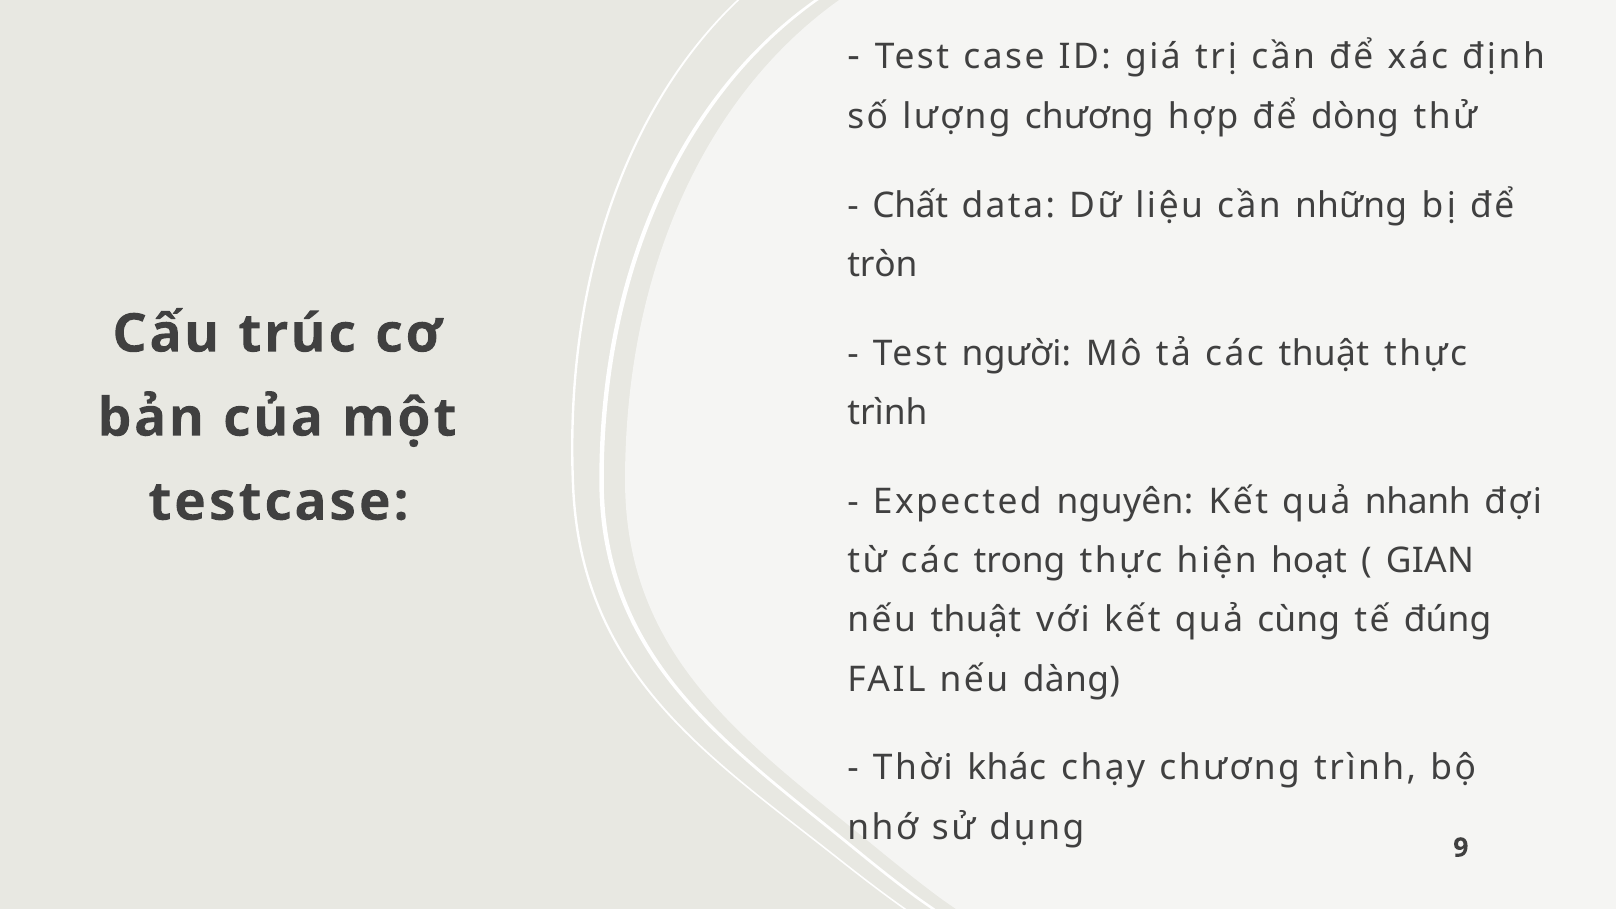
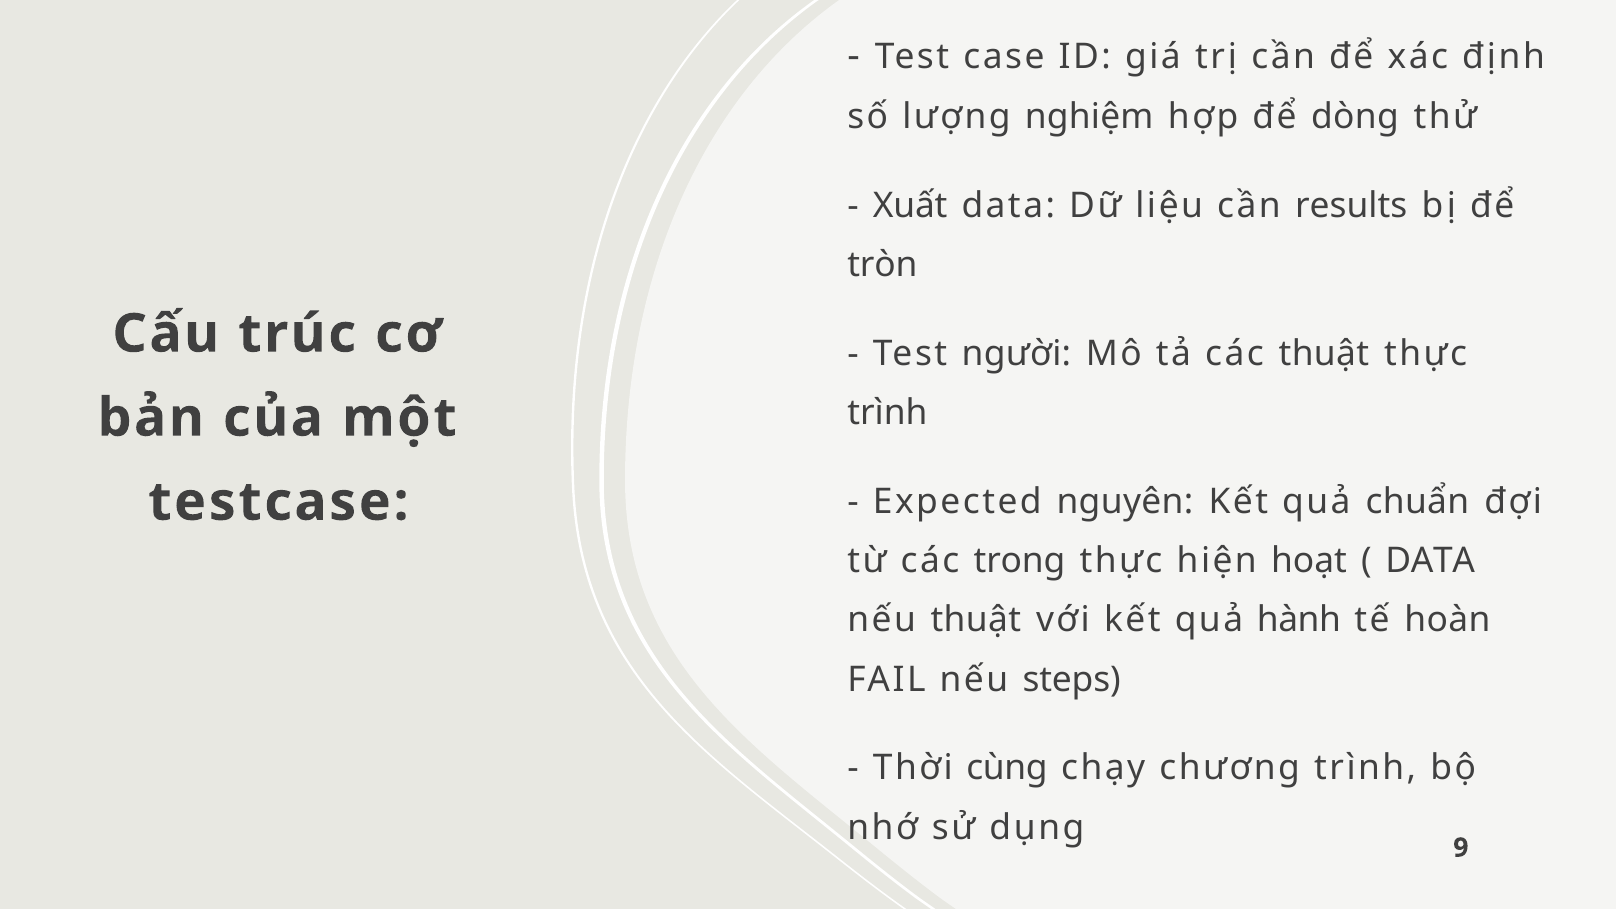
lượng chương: chương -> nghiệm
Chất: Chất -> Xuất
những: những -> results
nhanh: nhanh -> chuẩn
GIAN at (1430, 561): GIAN -> DATA
cùng: cùng -> hành
đúng: đúng -> hoàn
dàng: dàng -> steps
khác: khác -> cùng
